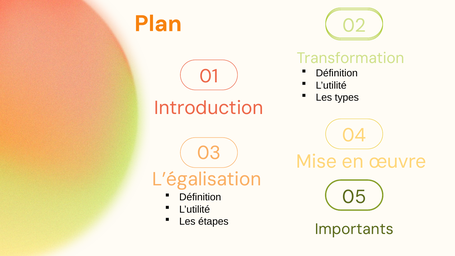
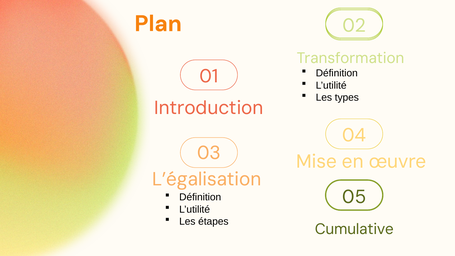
Importants: Importants -> Cumulative
